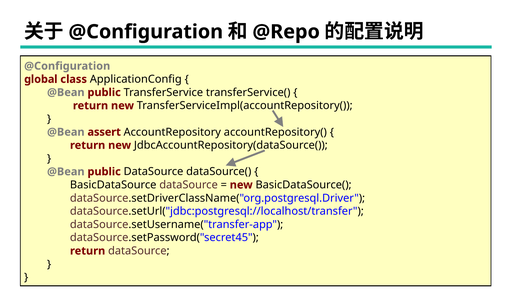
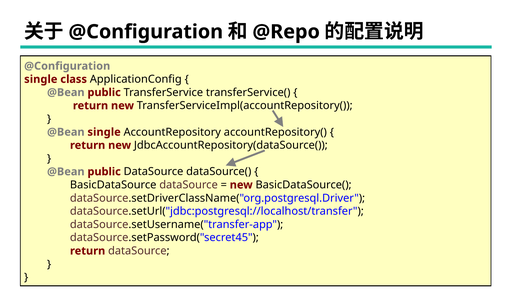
global at (41, 79): global -> single
@Bean assert: assert -> single
